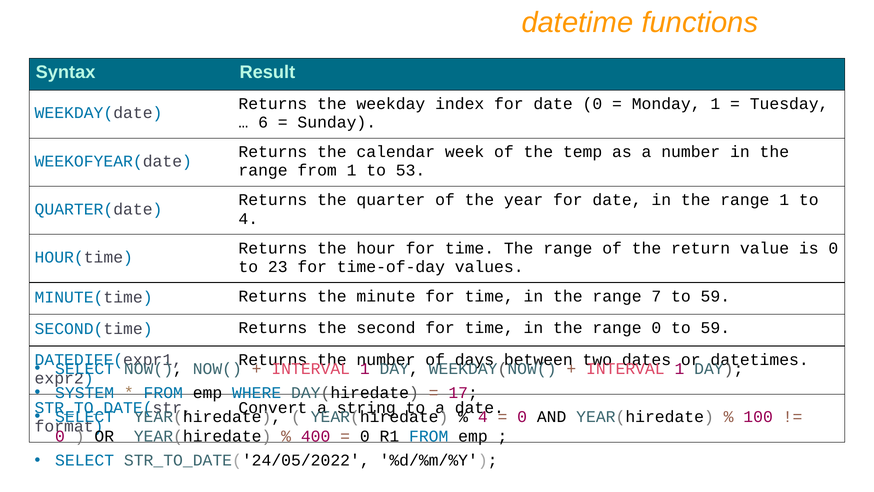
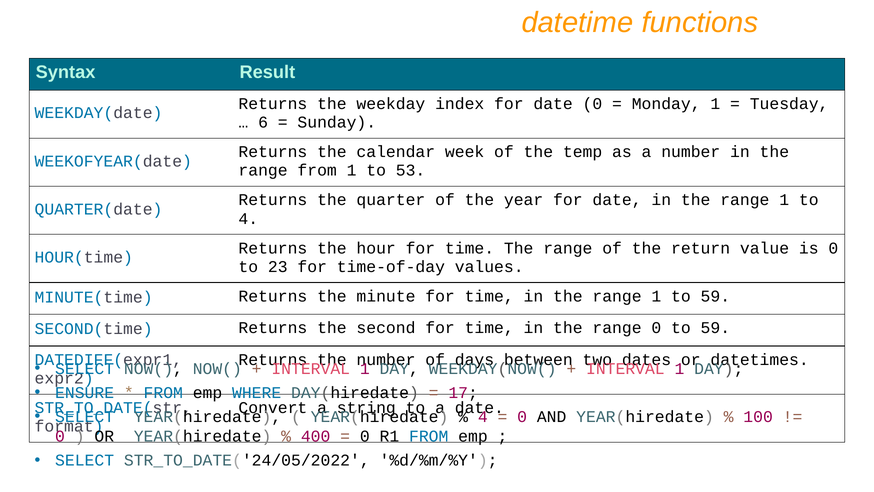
7 at (656, 296): 7 -> 1
SYSTEM: SYSTEM -> ENSURE
